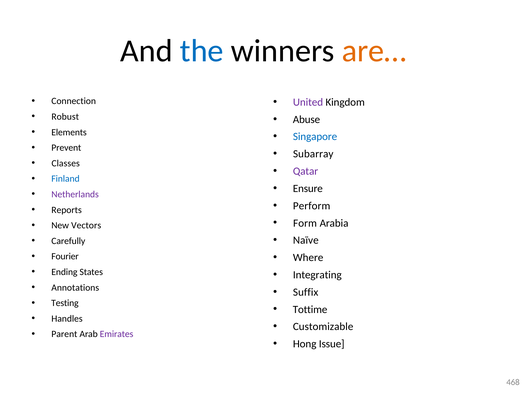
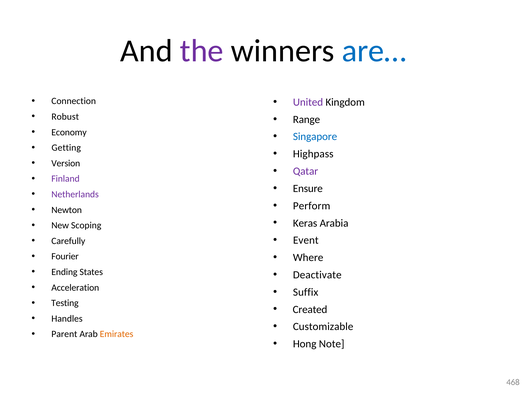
the colour: blue -> purple
are… colour: orange -> blue
Abuse: Abuse -> Range
Elements: Elements -> Economy
Prevent: Prevent -> Getting
Subarray: Subarray -> Highpass
Classes: Classes -> Version
Finland colour: blue -> purple
Reports: Reports -> Newton
Form: Form -> Keras
Vectors: Vectors -> Scoping
Naïve: Naïve -> Event
Integrating: Integrating -> Deactivate
Annotations: Annotations -> Acceleration
Tottime: Tottime -> Created
Emirates colour: purple -> orange
Issue: Issue -> Note
